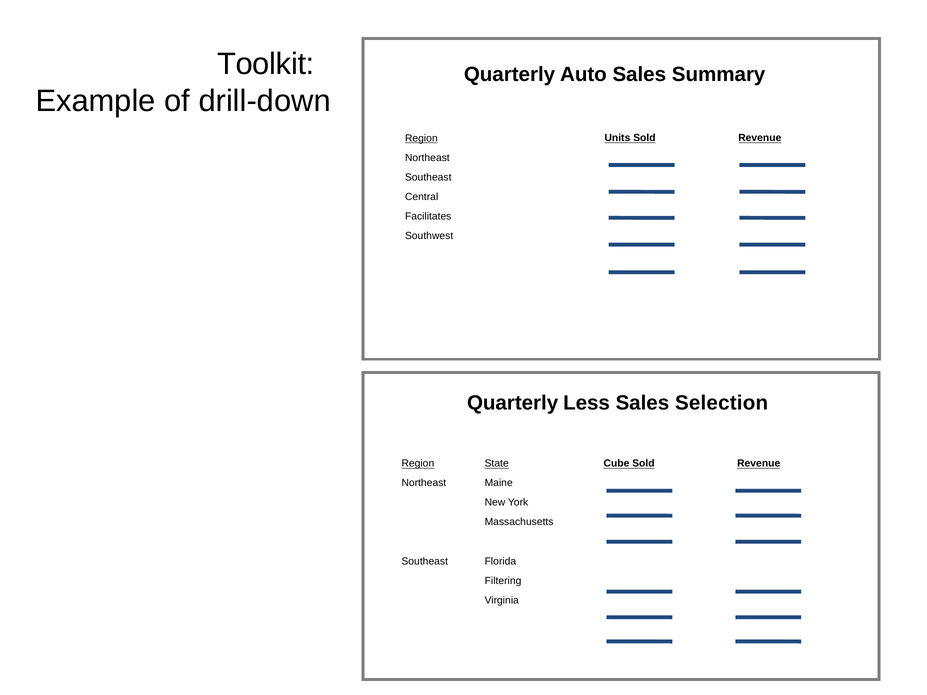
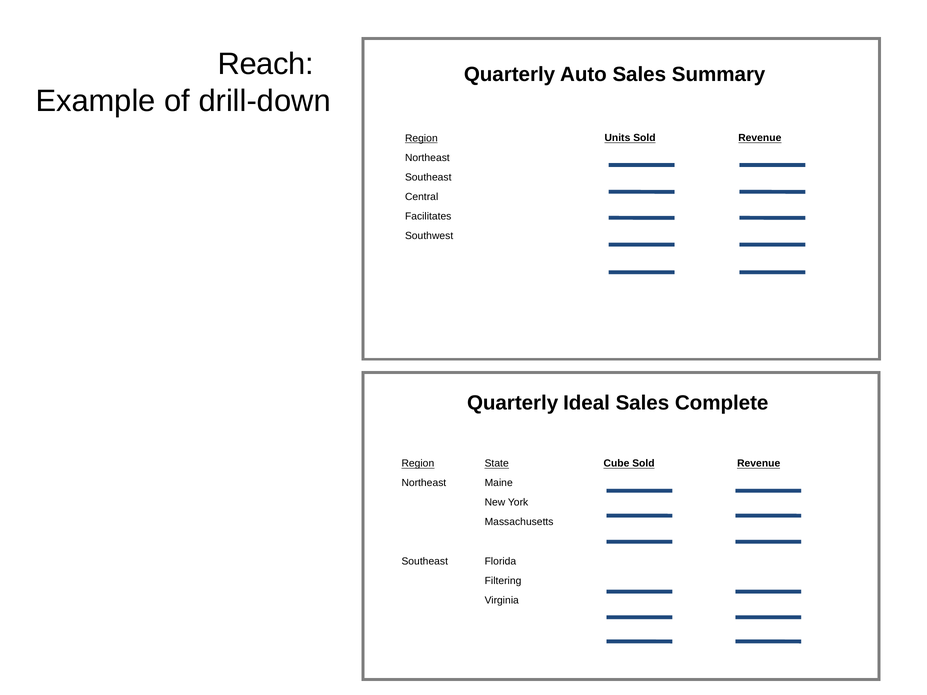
Toolkit: Toolkit -> Reach
Less: Less -> Ideal
Selection: Selection -> Complete
